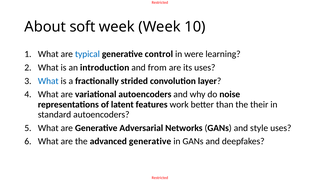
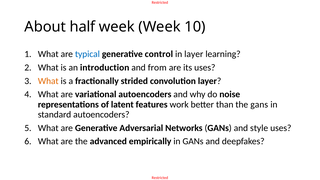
soft: soft -> half
in were: were -> layer
What at (48, 81) colour: blue -> orange
the their: their -> gans
advanced generative: generative -> empirically
